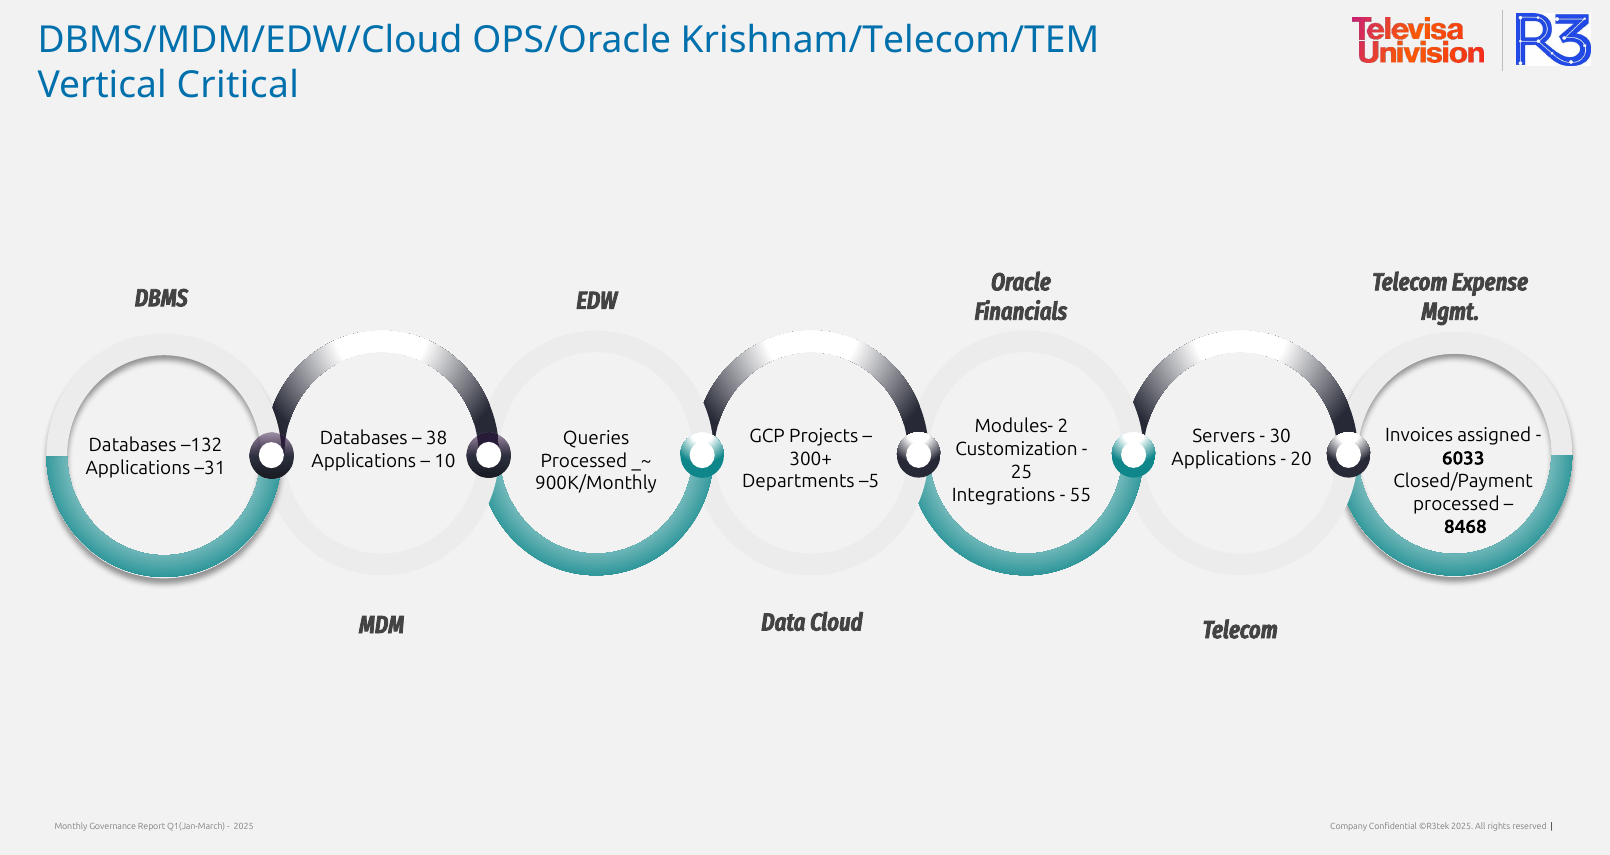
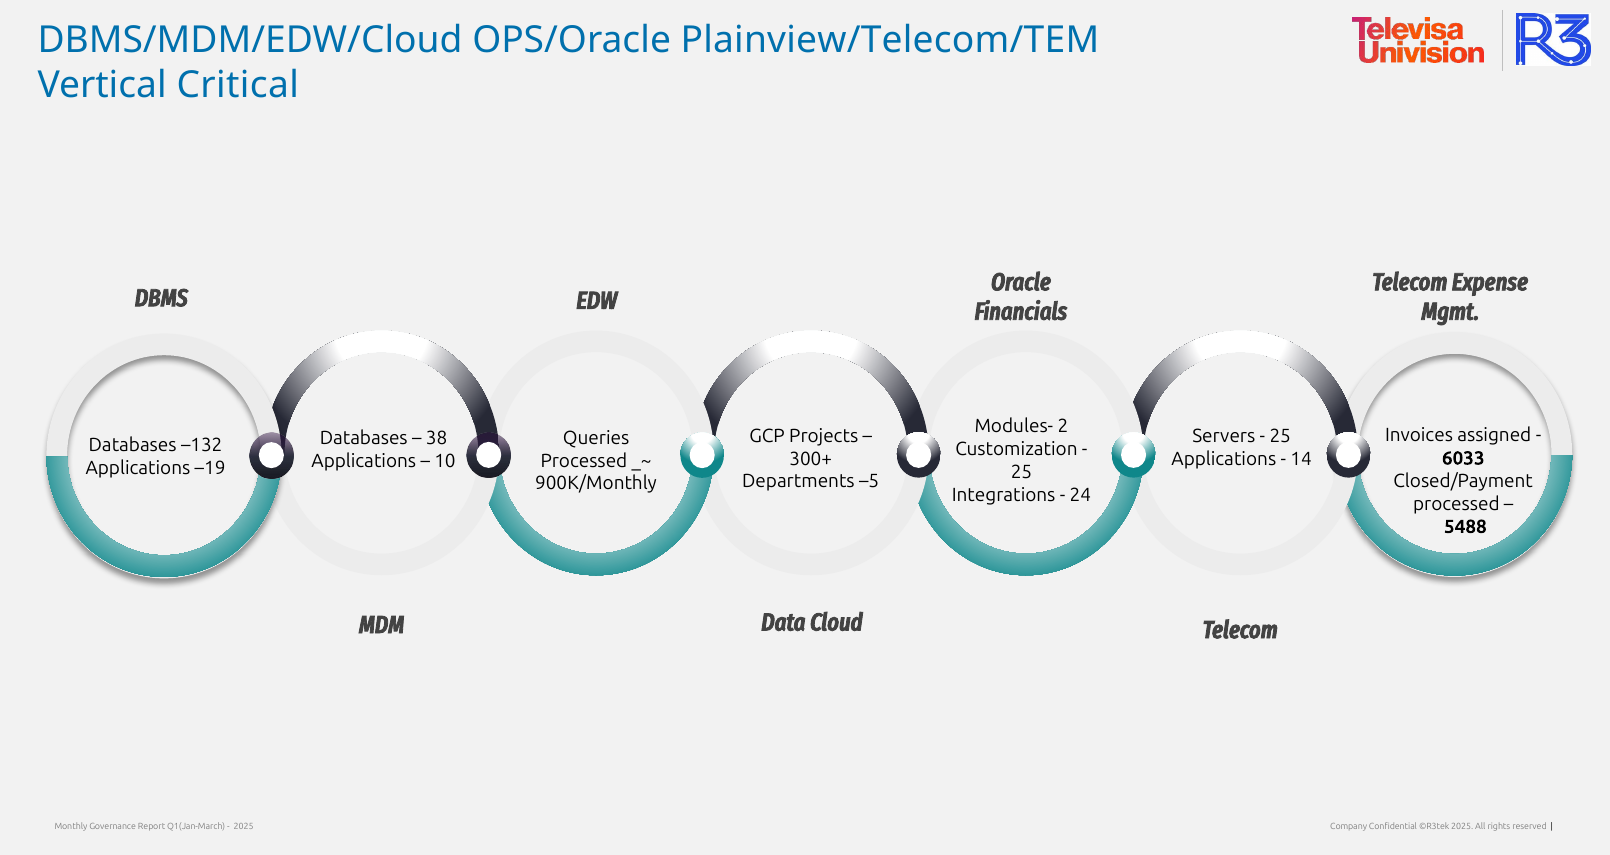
Krishnam/Telecom/TEM: Krishnam/Telecom/TEM -> Plainview/Telecom/TEM
30 at (1280, 436): 30 -> 25
20: 20 -> 14
–31: –31 -> –19
55: 55 -> 24
8468: 8468 -> 5488
